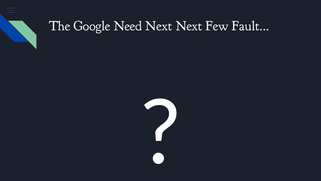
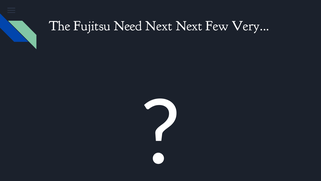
Google: Google -> Fujitsu
Fault: Fault -> Very
